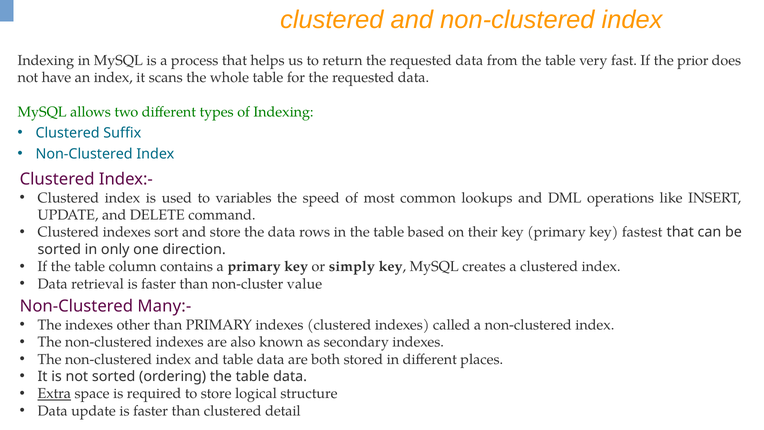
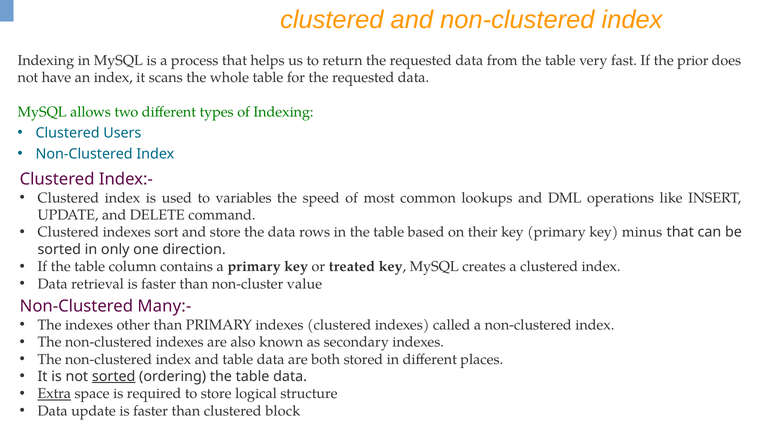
Suffix: Suffix -> Users
fastest: fastest -> minus
simply: simply -> treated
sorted at (114, 376) underline: none -> present
detail: detail -> block
